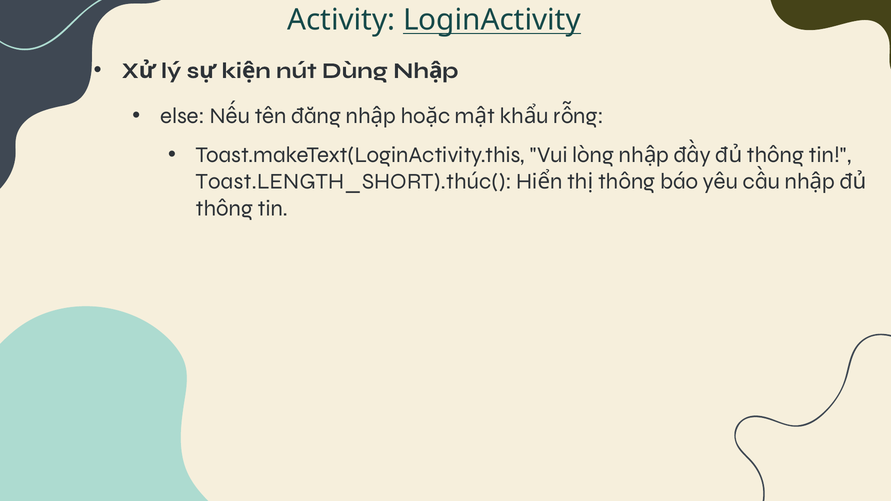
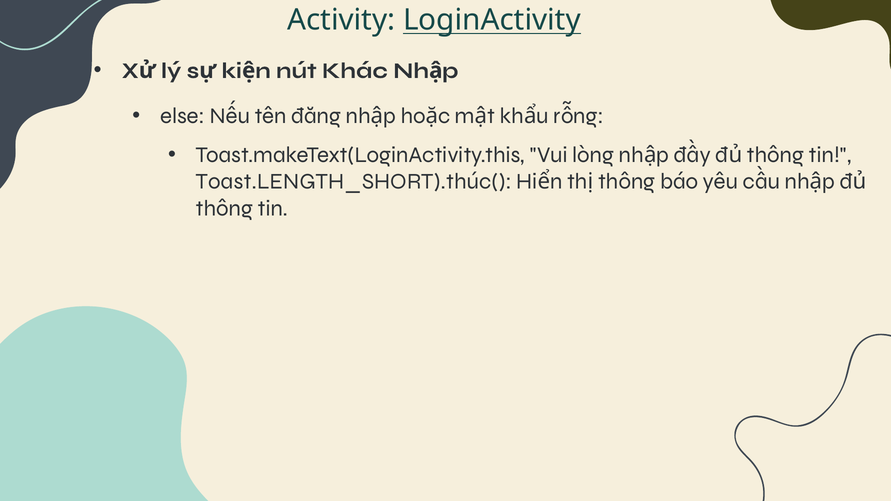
Dùng: Dùng -> Khác
